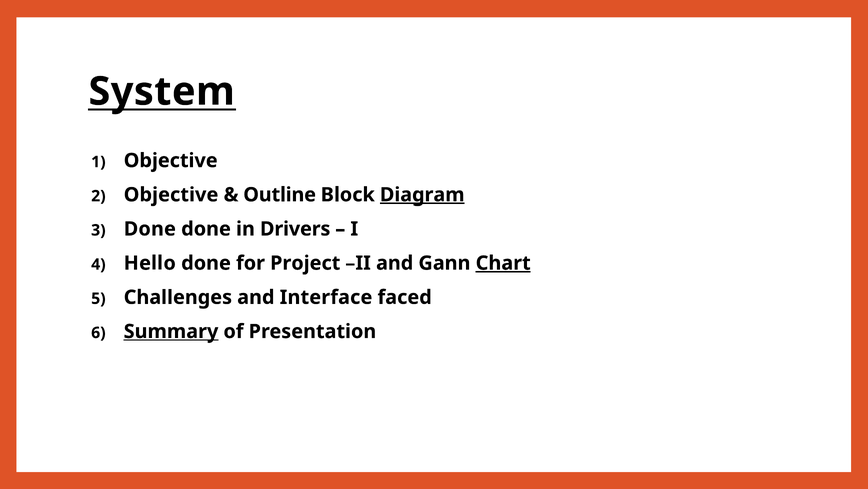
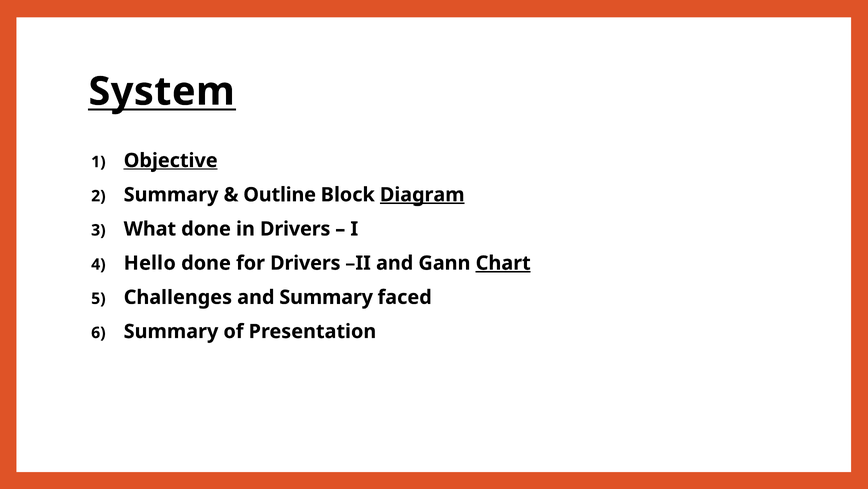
Objective at (171, 160) underline: none -> present
Objective at (171, 194): Objective -> Summary
Done at (150, 229): Done -> What
for Project: Project -> Drivers
and Interface: Interface -> Summary
Summary at (171, 331) underline: present -> none
